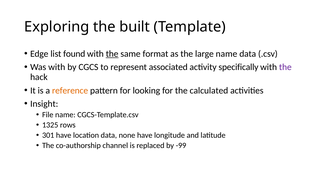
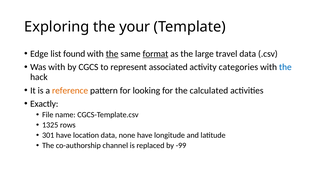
built: built -> your
format underline: none -> present
large name: name -> travel
specifically: specifically -> categories
the at (285, 67) colour: purple -> blue
Insight: Insight -> Exactly
